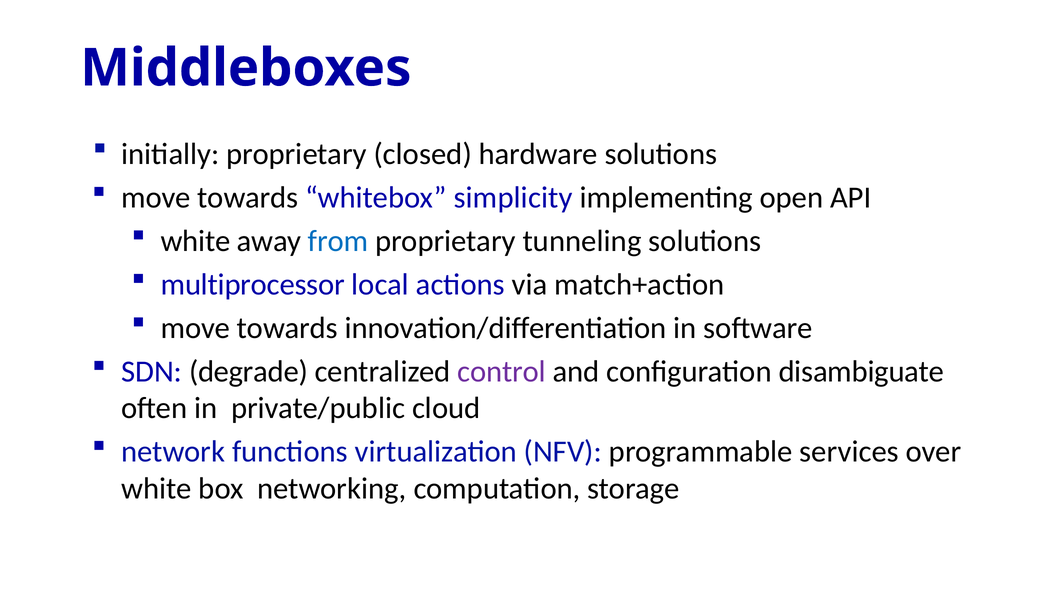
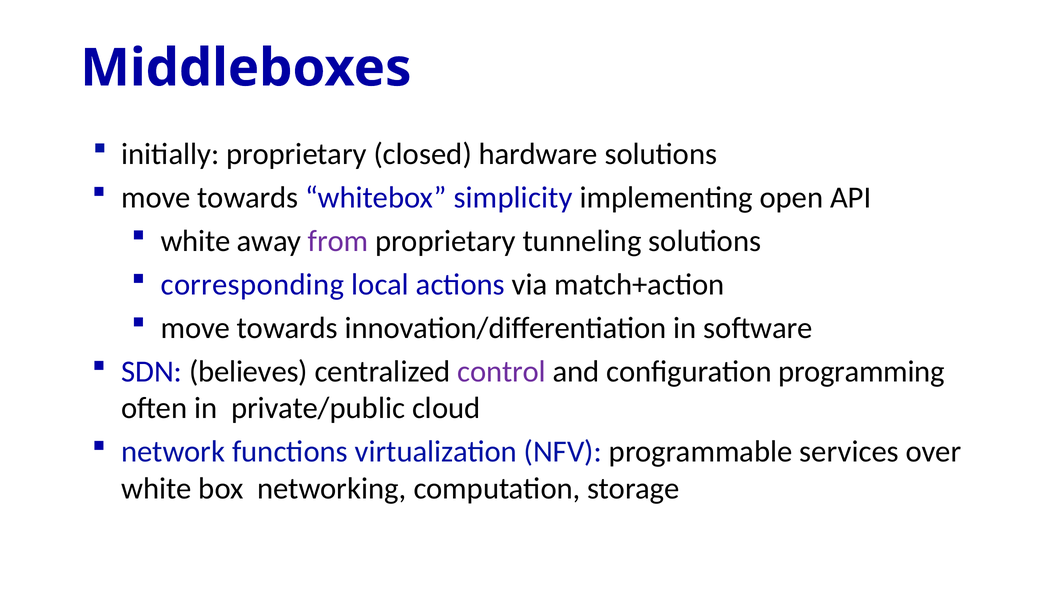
from colour: blue -> purple
multiprocessor: multiprocessor -> corresponding
degrade: degrade -> believes
disambiguate: disambiguate -> programming
